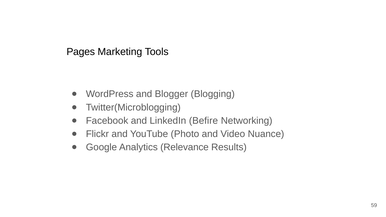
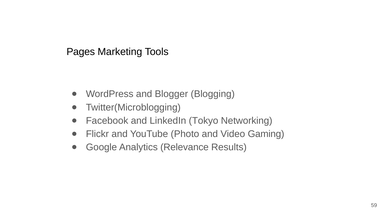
Befire: Befire -> Tokyo
Nuance: Nuance -> Gaming
